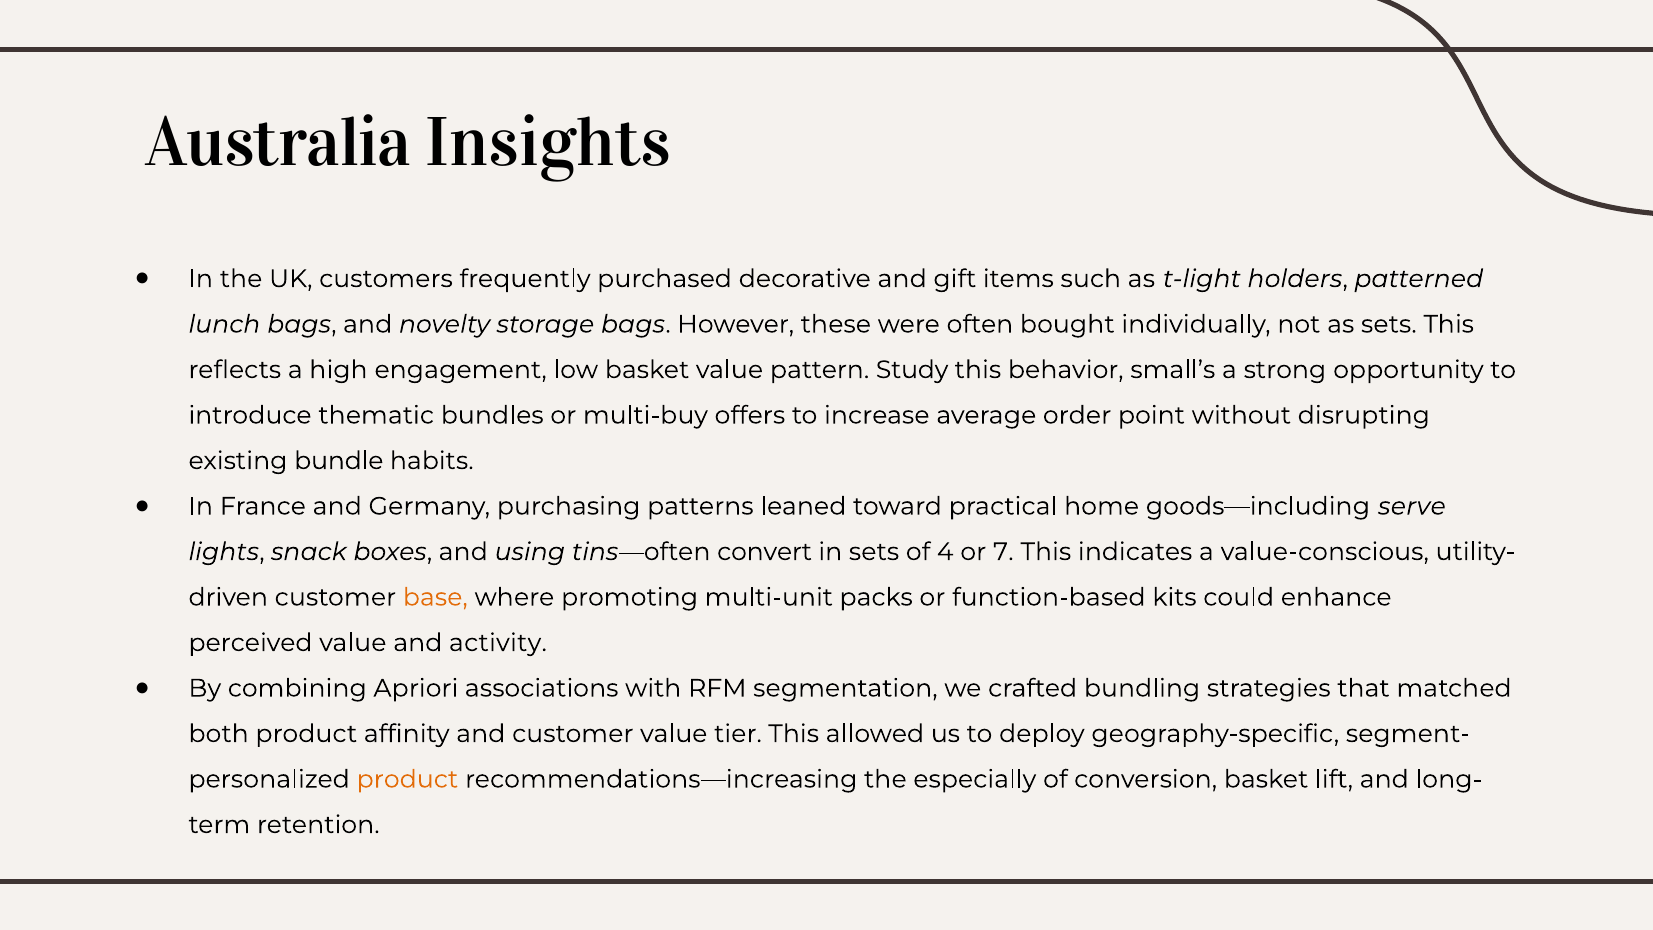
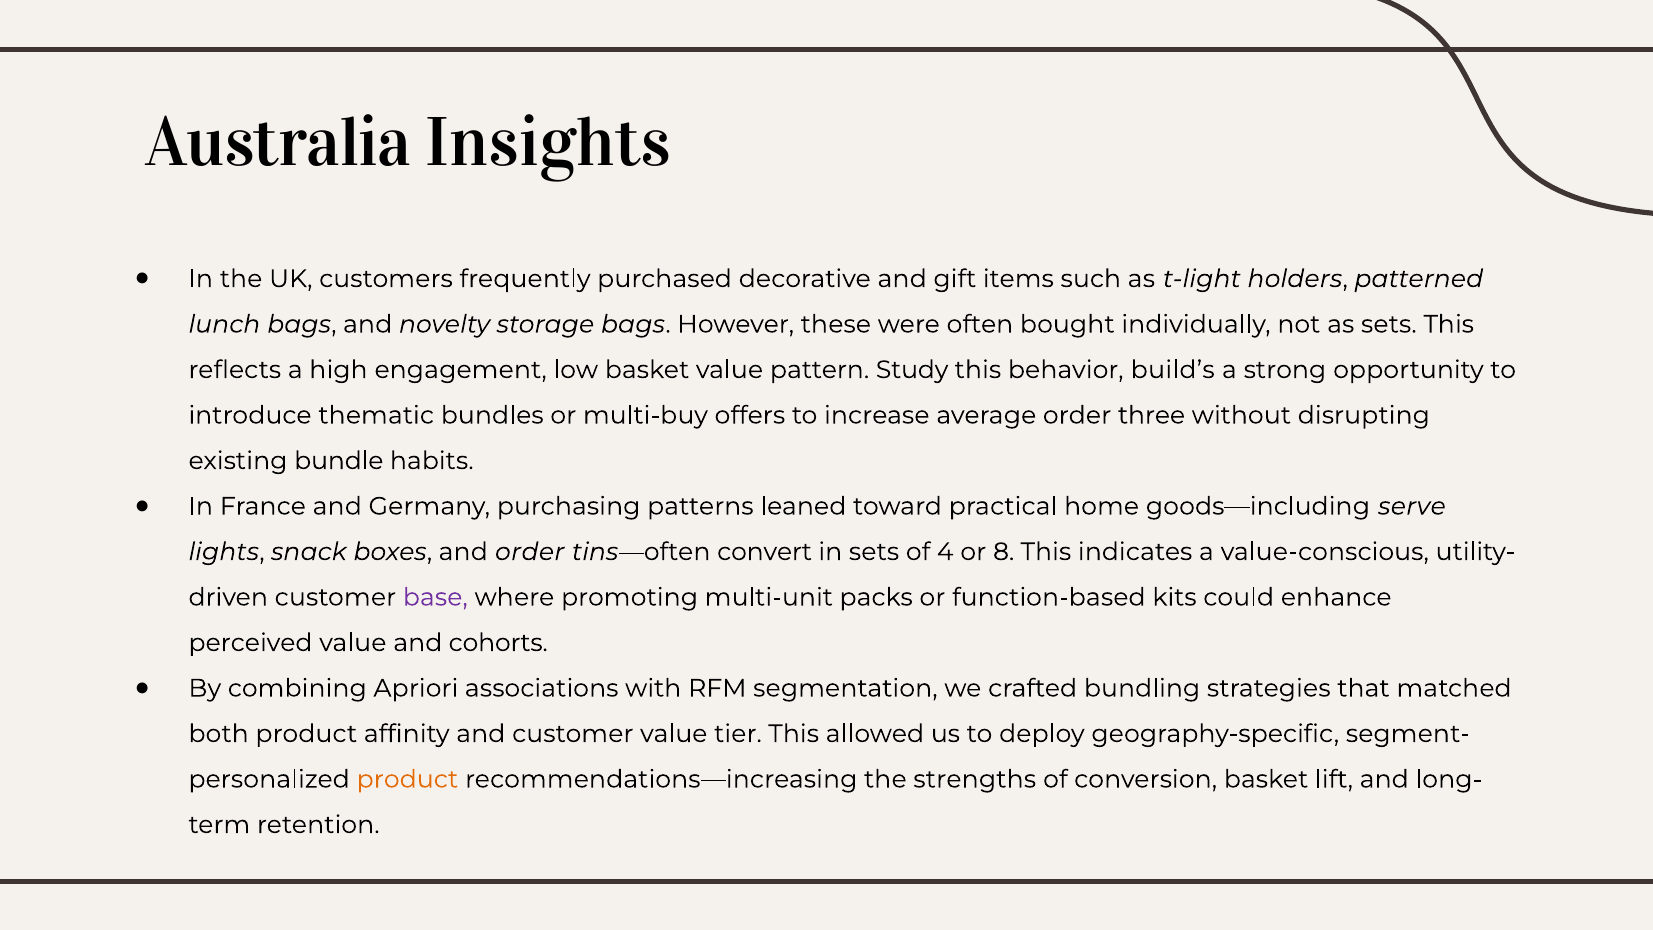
small’s: small’s -> build’s
point: point -> three
and using: using -> order
7: 7 -> 8
base colour: orange -> purple
activity: activity -> cohorts
especially: especially -> strengths
